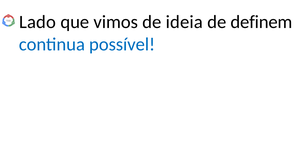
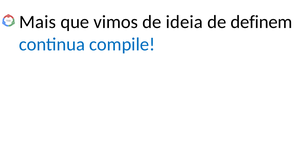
Lado: Lado -> Mais
possível: possível -> compile
